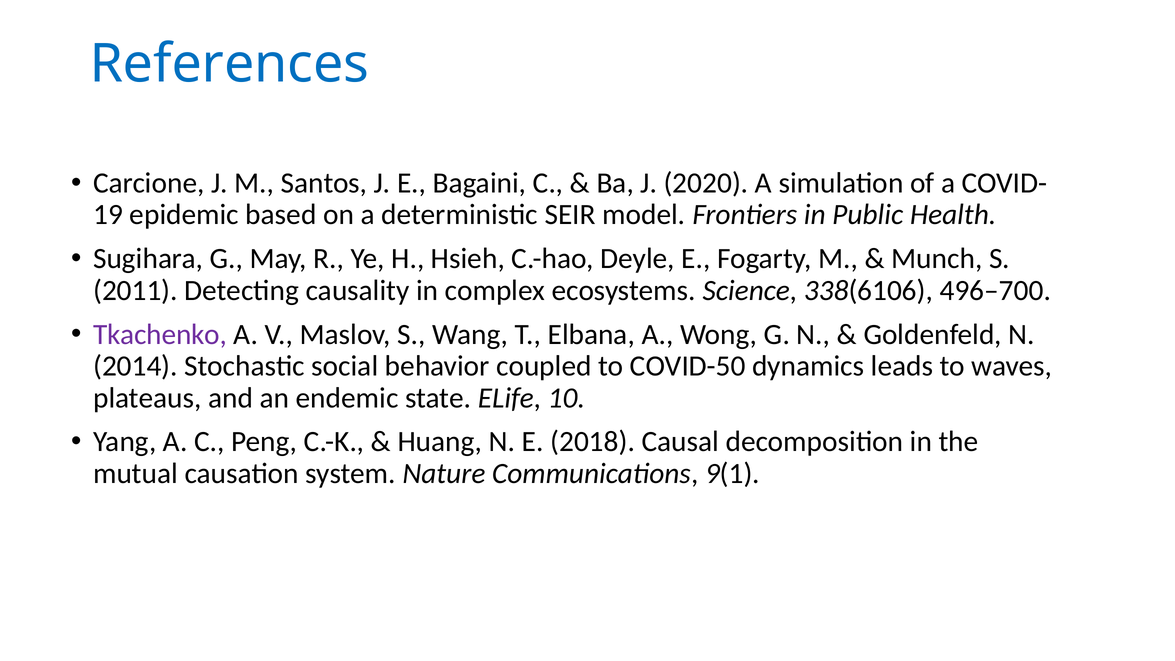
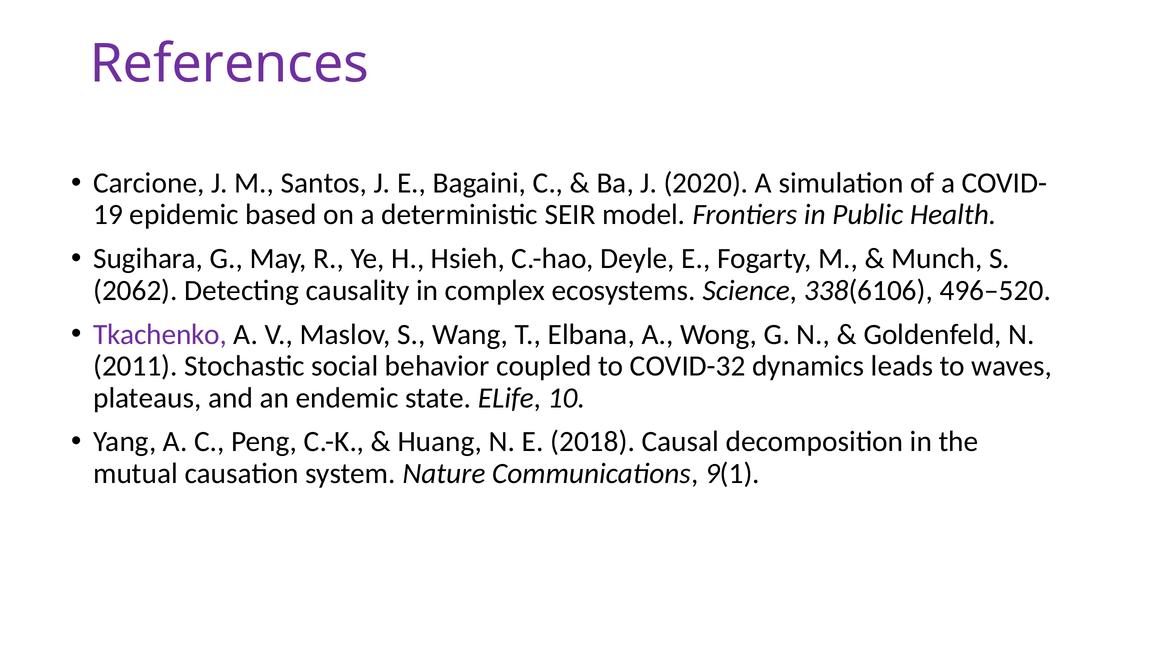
References colour: blue -> purple
2011: 2011 -> 2062
496–700: 496–700 -> 496–520
2014: 2014 -> 2011
COVID-50: COVID-50 -> COVID-32
